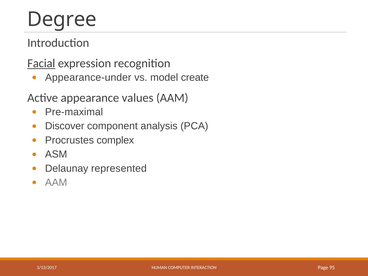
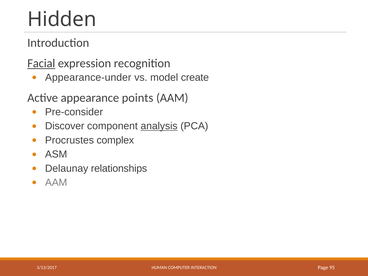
Degree: Degree -> Hidden
values: values -> points
Pre-maximal: Pre-maximal -> Pre-consider
analysis underline: none -> present
represented: represented -> relationships
